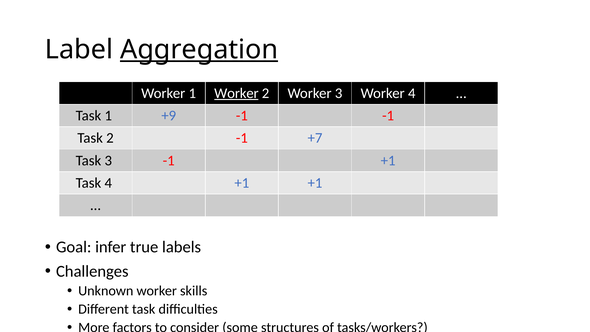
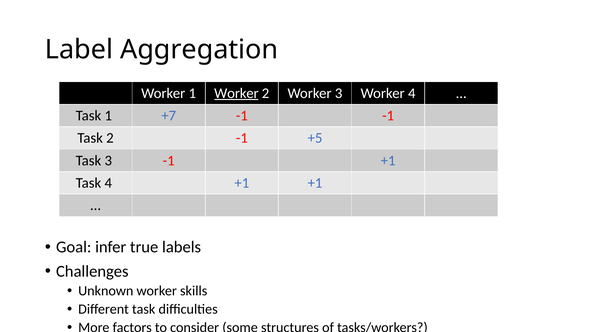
Aggregation underline: present -> none
+9: +9 -> +7
+7: +7 -> +5
